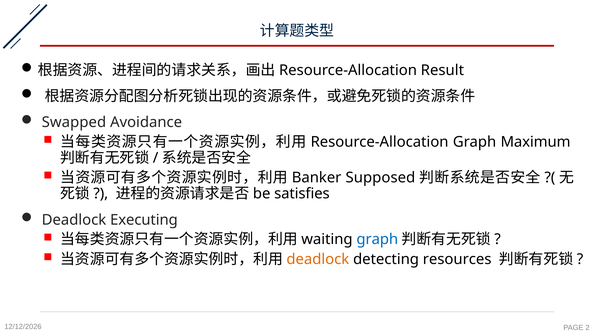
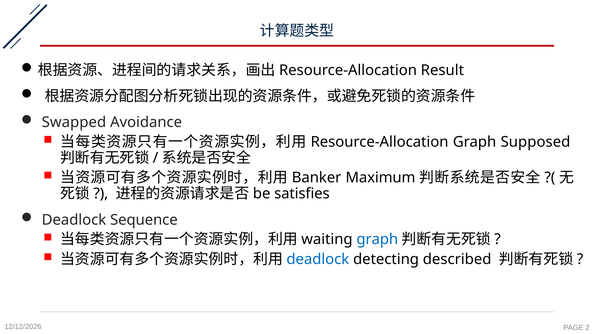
Maximum: Maximum -> Supposed
Supposed: Supposed -> Maximum
Executing: Executing -> Sequence
deadlock at (318, 259) colour: orange -> blue
resources: resources -> described
